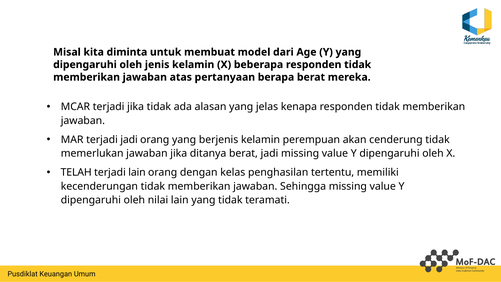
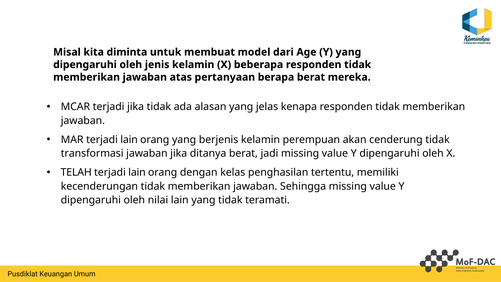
MAR terjadi jadi: jadi -> lain
memerlukan: memerlukan -> transformasi
